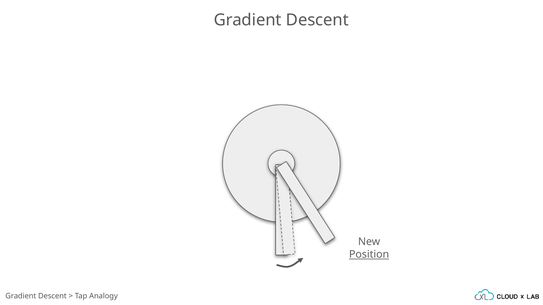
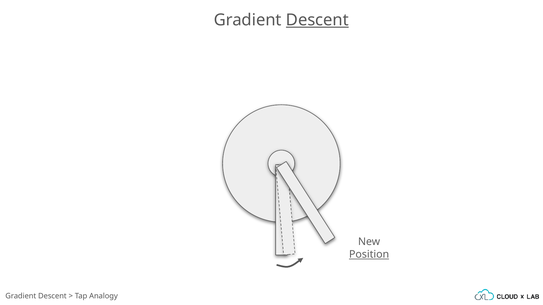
Descent at (317, 20) underline: none -> present
